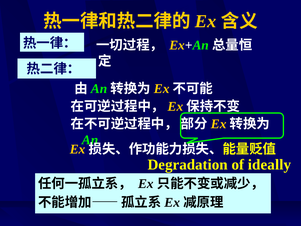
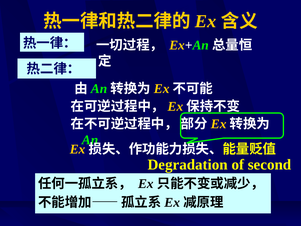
ideally: ideally -> second
